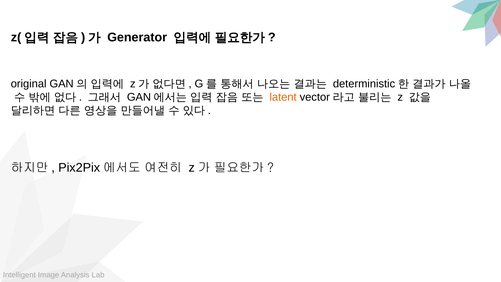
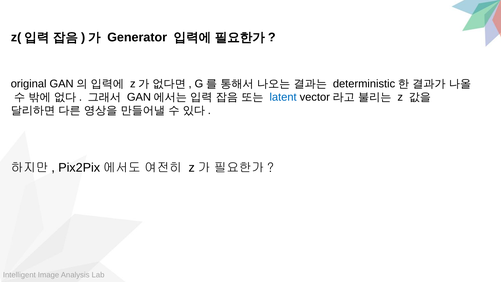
latent colour: orange -> blue
